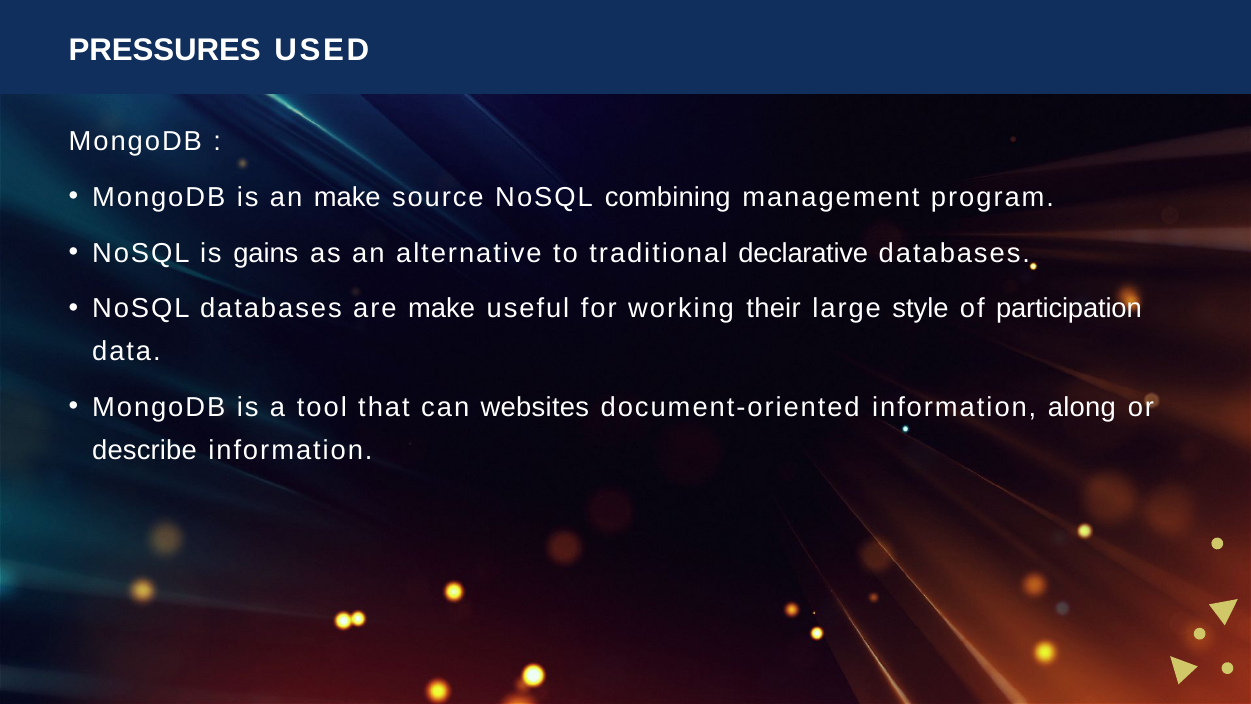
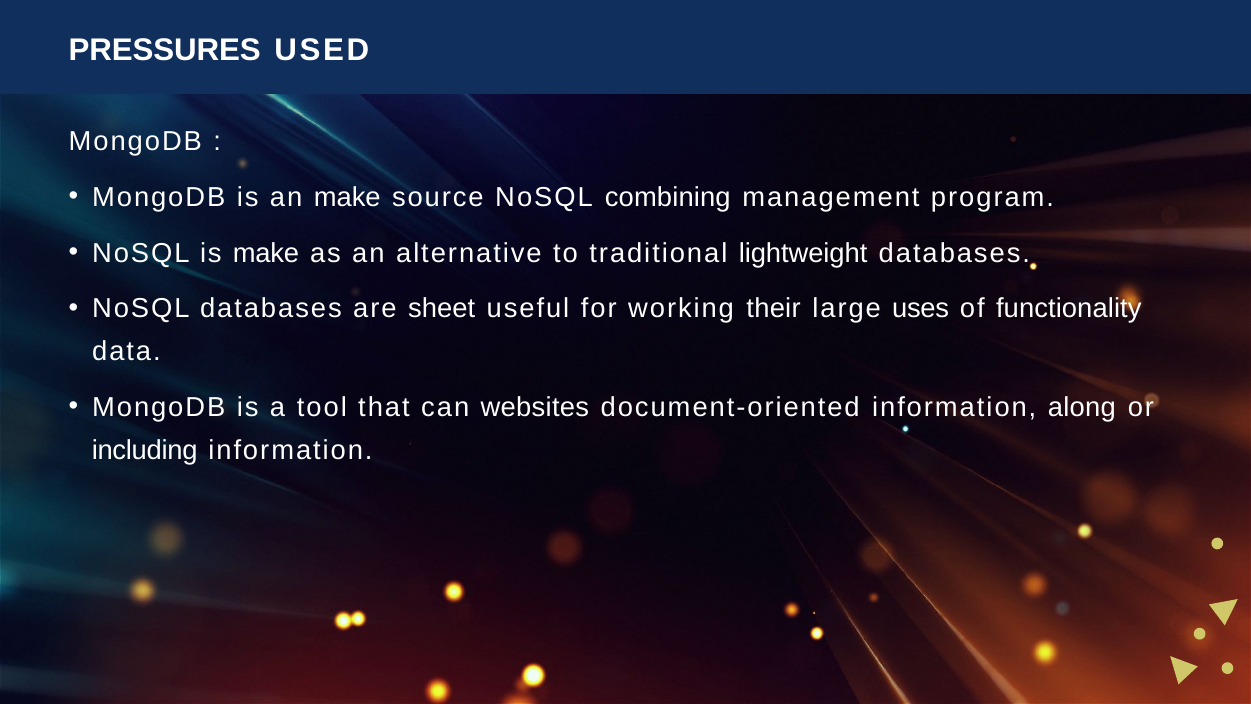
is gains: gains -> make
declarative: declarative -> lightweight
are make: make -> sheet
style: style -> uses
participation: participation -> functionality
describe: describe -> including
